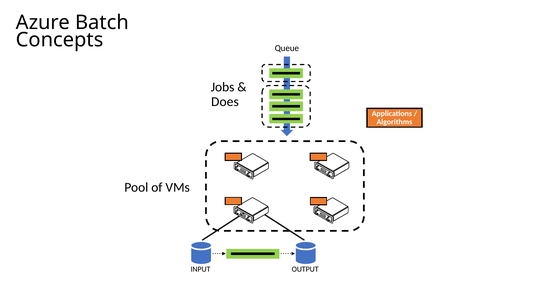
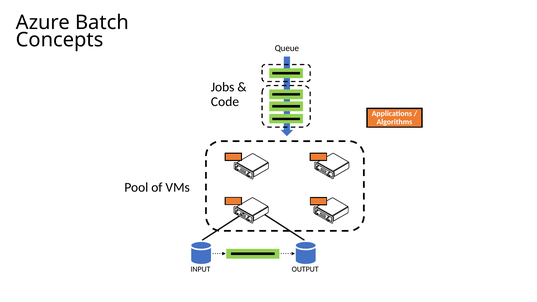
Does: Does -> Code
